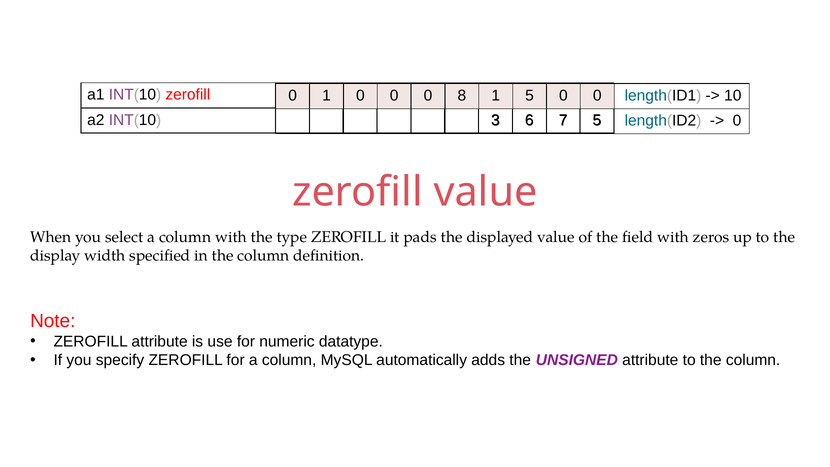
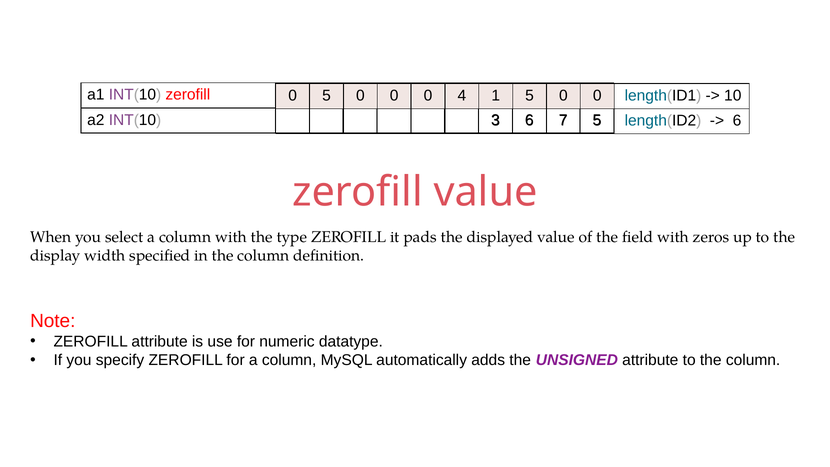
0 1: 1 -> 5
8: 8 -> 4
0 at (737, 121): 0 -> 6
